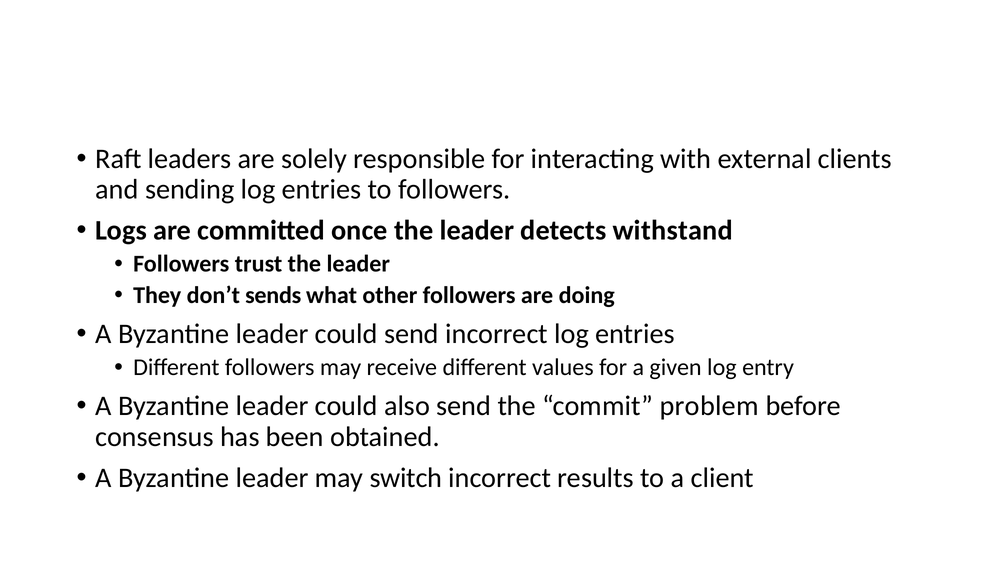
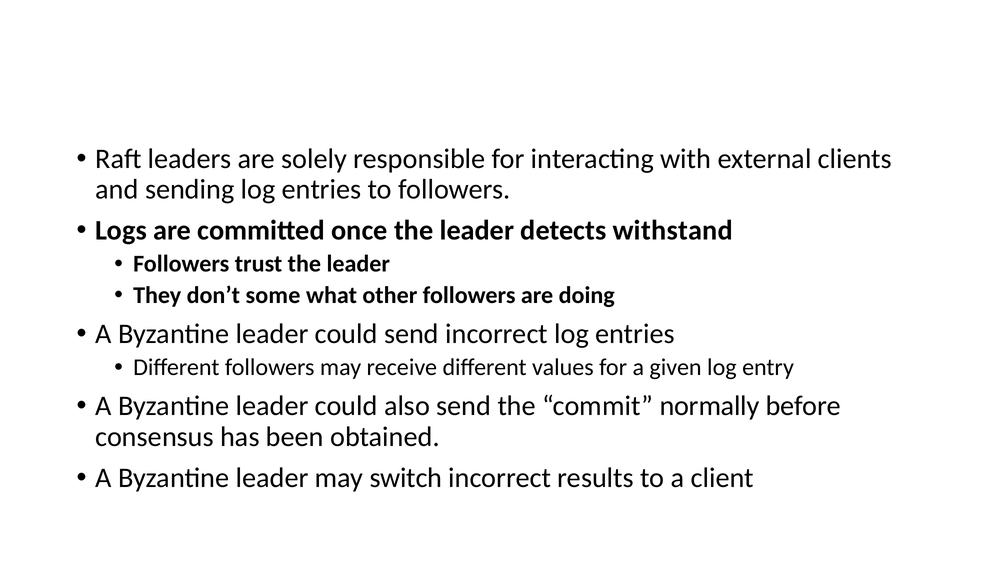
sends: sends -> some
problem: problem -> normally
